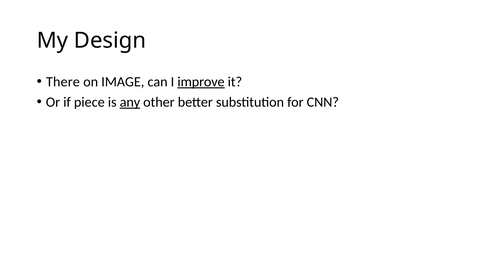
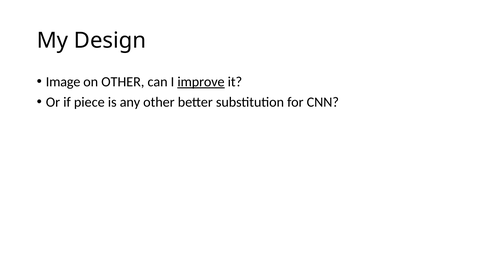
There: There -> Image
on IMAGE: IMAGE -> OTHER
any underline: present -> none
